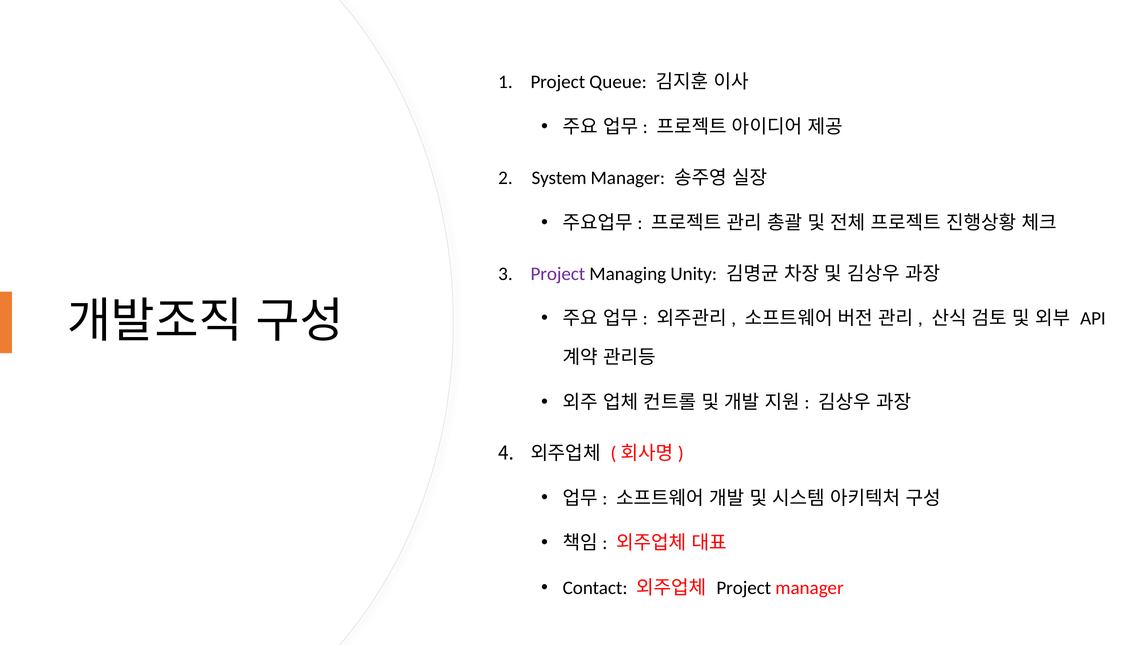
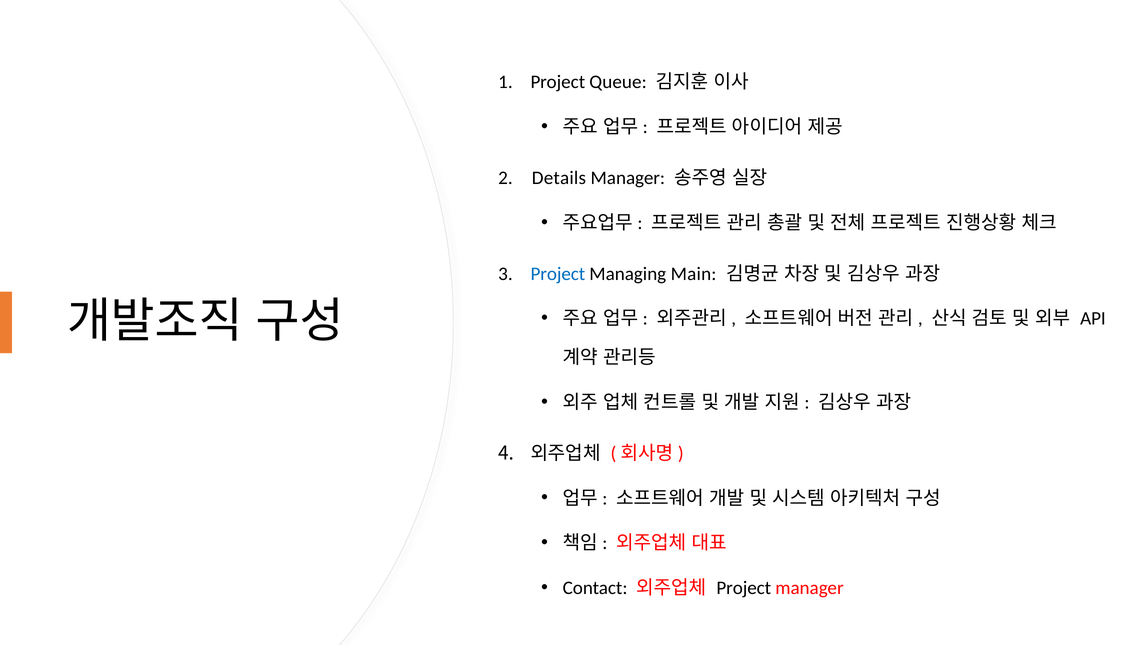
System: System -> Details
Project at (558, 274) colour: purple -> blue
Unity: Unity -> Main
